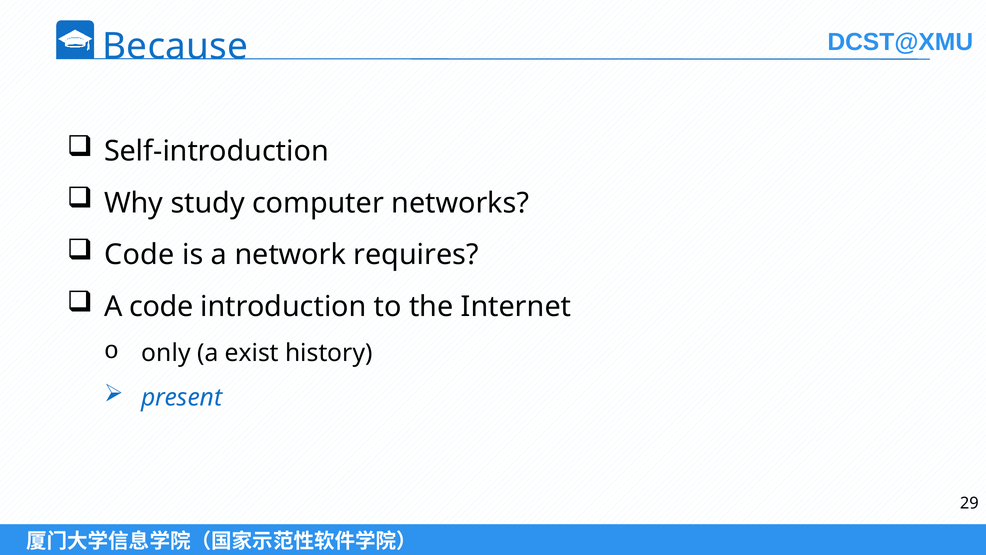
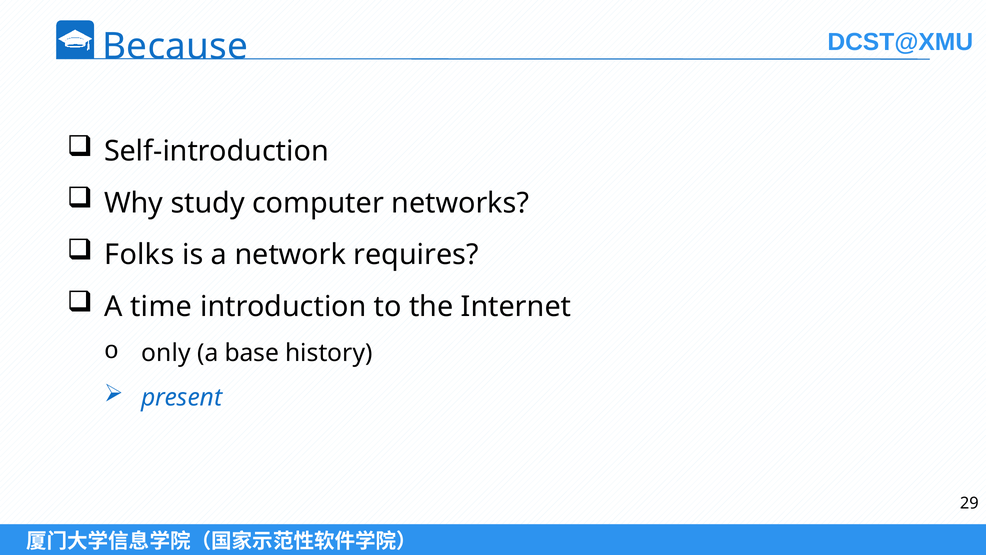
Code at (139, 255): Code -> Folks
A code: code -> time
exist: exist -> base
